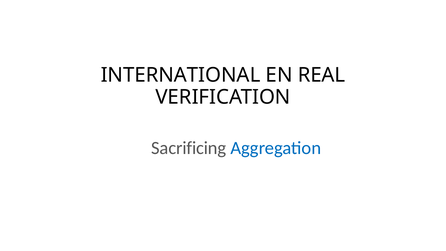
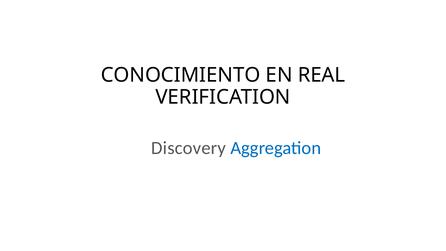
INTERNATIONAL: INTERNATIONAL -> CONOCIMIENTO
Sacrificing: Sacrificing -> Discovery
